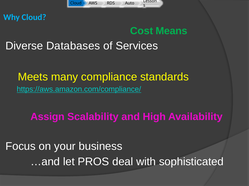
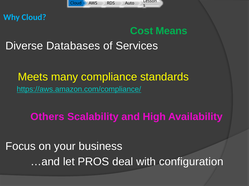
Assign: Assign -> Others
sophisticated: sophisticated -> configuration
